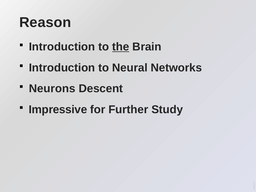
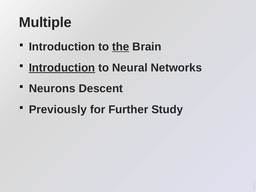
Reason: Reason -> Multiple
Introduction at (62, 68) underline: none -> present
Impressive: Impressive -> Previously
